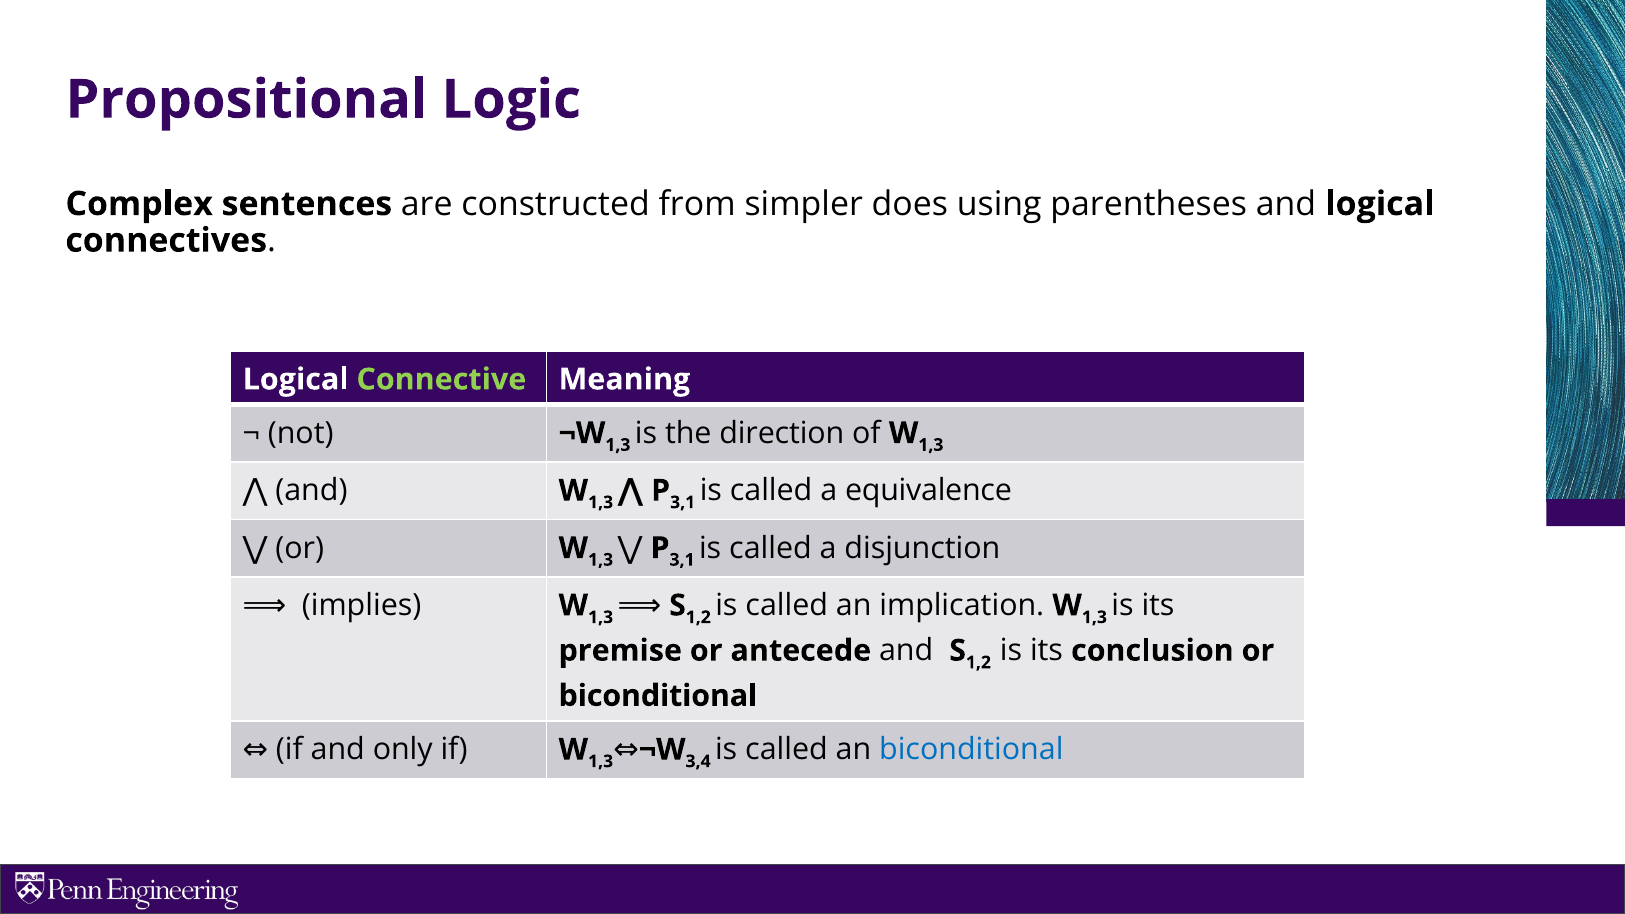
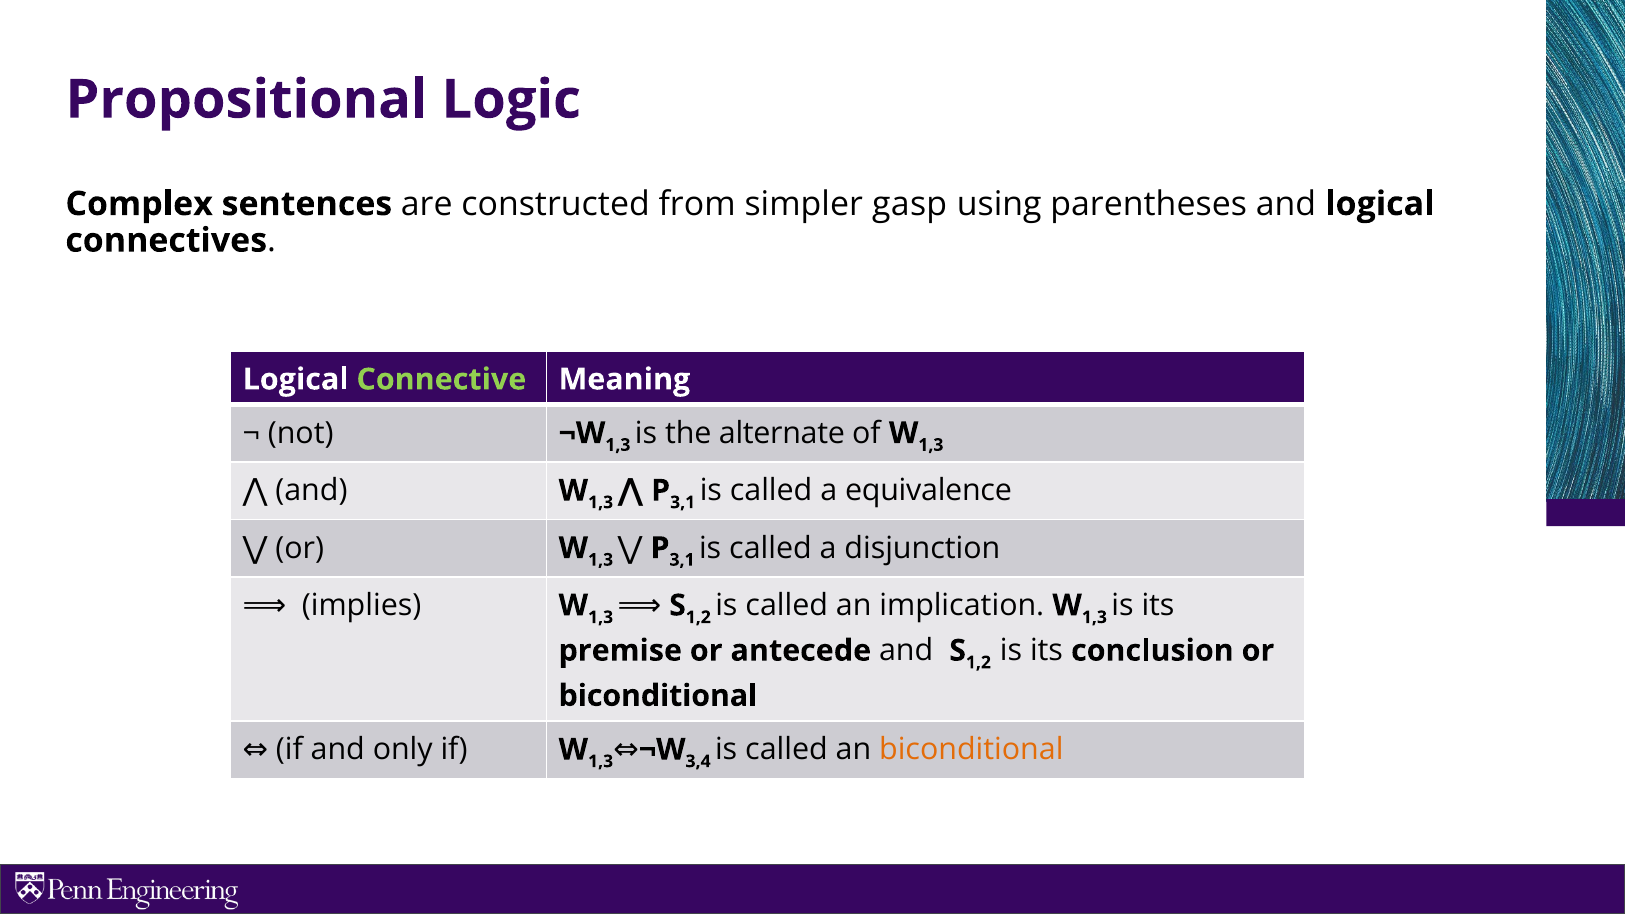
does: does -> gasp
direction: direction -> alternate
biconditional at (971, 750) colour: blue -> orange
